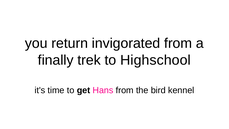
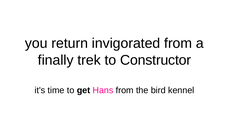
Highschool: Highschool -> Constructor
